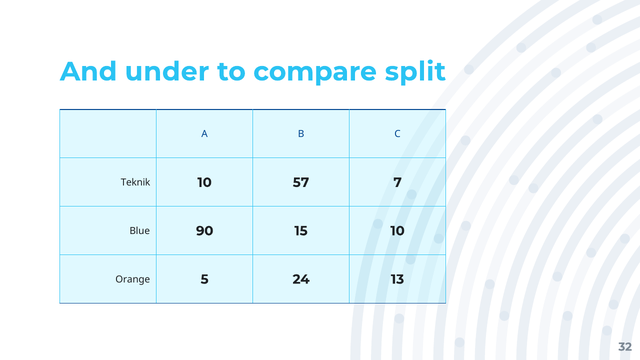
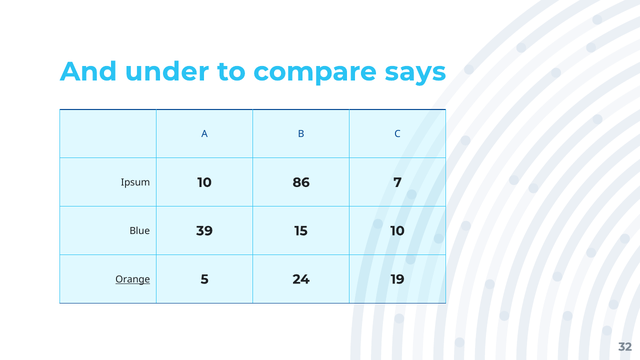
split: split -> says
Teknik: Teknik -> Ipsum
57: 57 -> 86
90: 90 -> 39
Orange underline: none -> present
13: 13 -> 19
